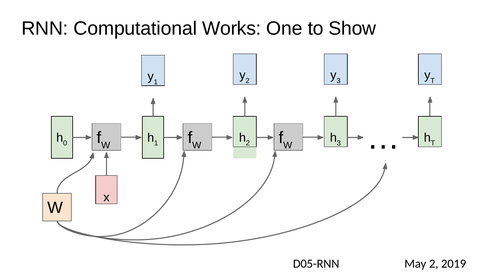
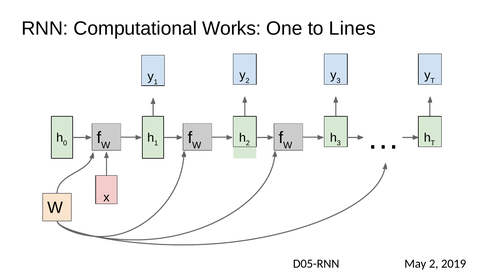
Show: Show -> Lines
